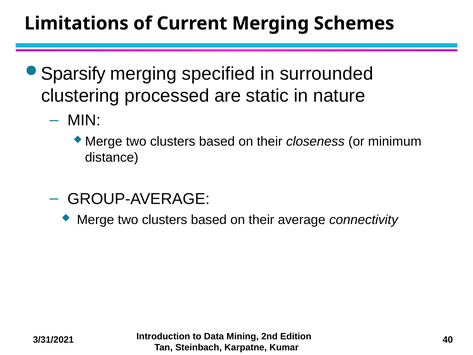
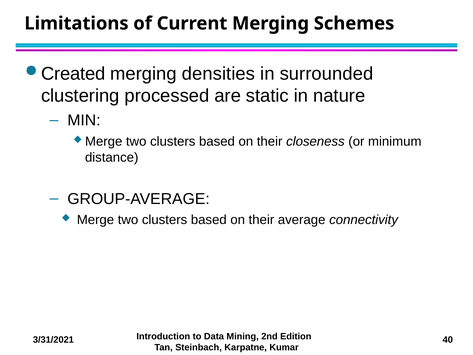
Sparsify: Sparsify -> Created
specified: specified -> densities
